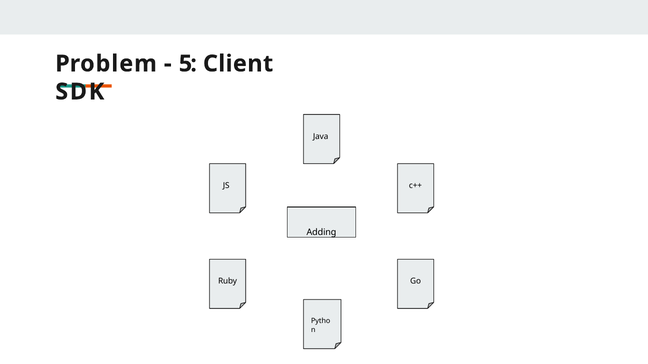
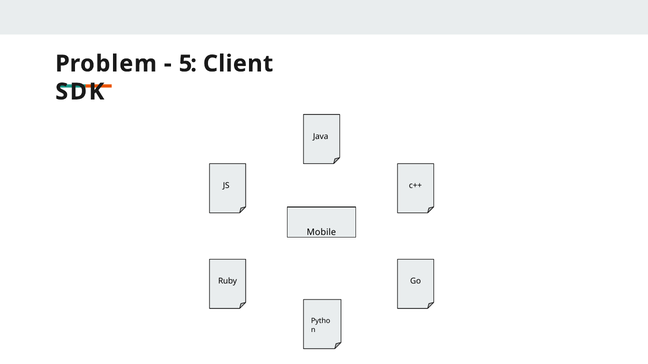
Adding: Adding -> Mobile
